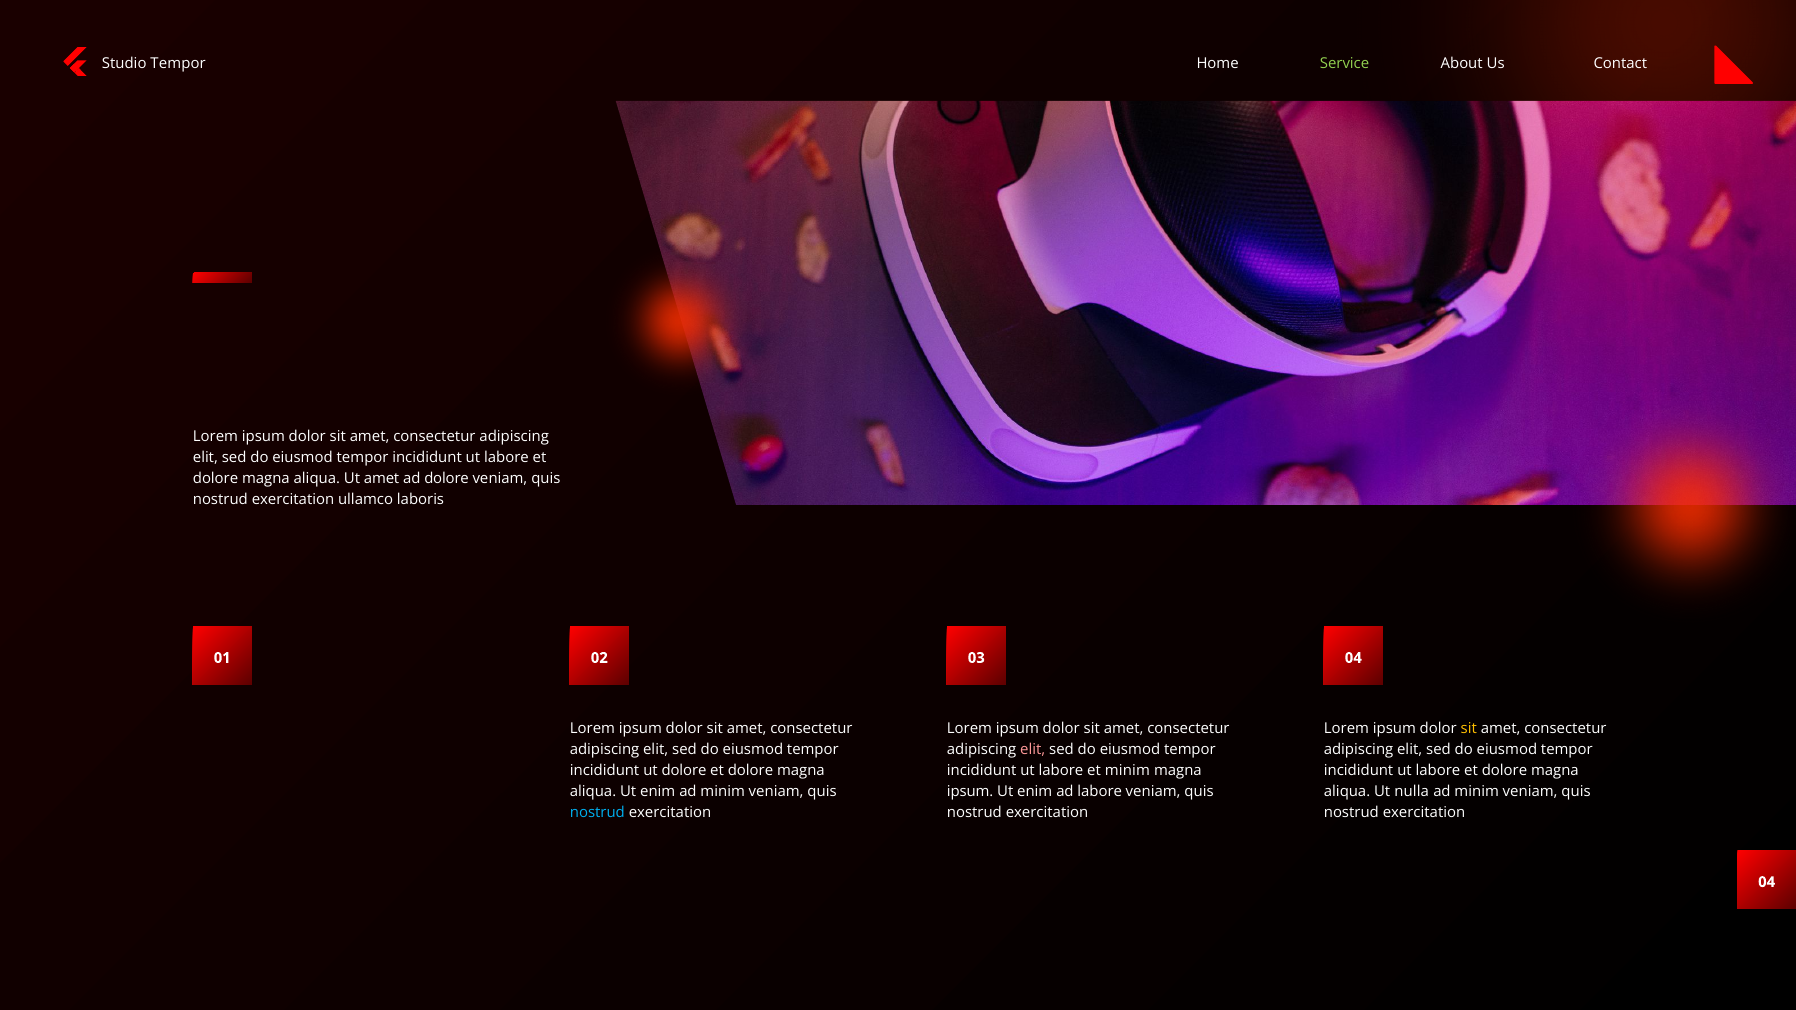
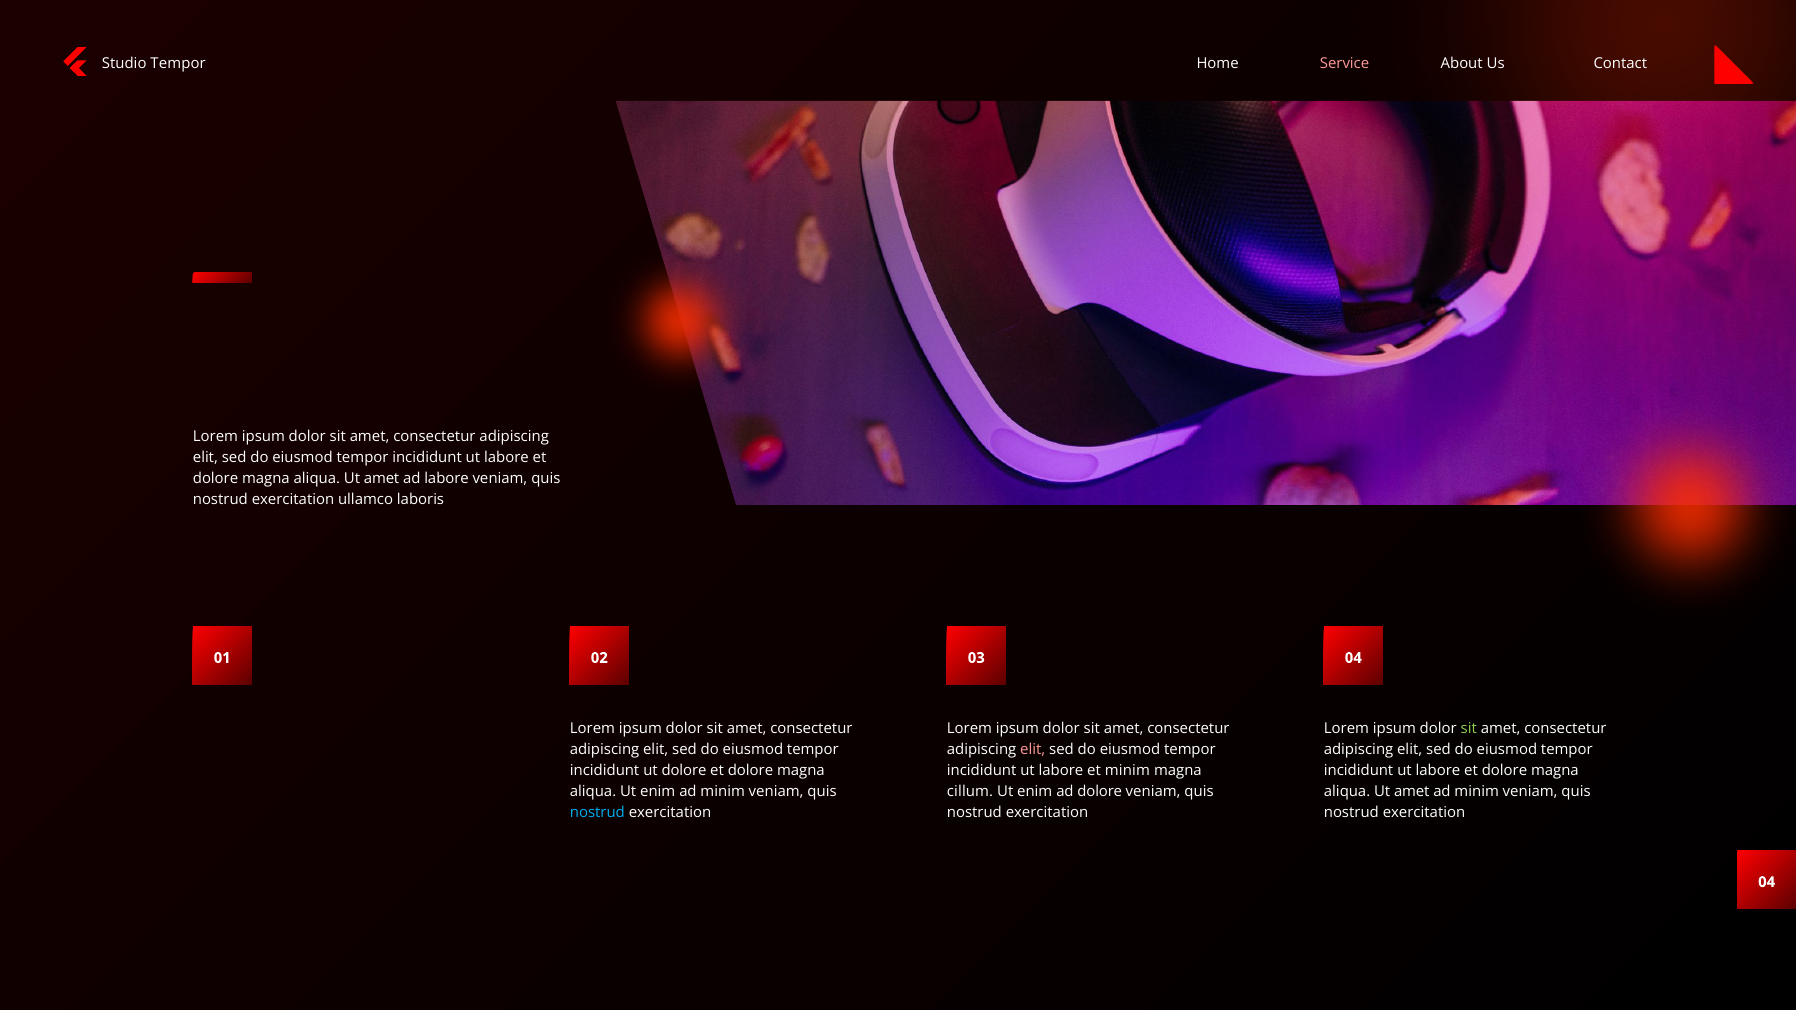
Service colour: light green -> pink
ad dolore: dolore -> labore
sit at (1469, 728) colour: yellow -> light green
ipsum at (970, 791): ipsum -> cillum
ad labore: labore -> dolore
nulla at (1412, 791): nulla -> amet
